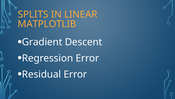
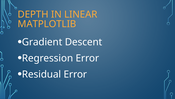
SPLITS: SPLITS -> DEPTH
